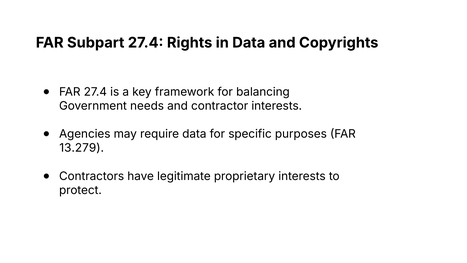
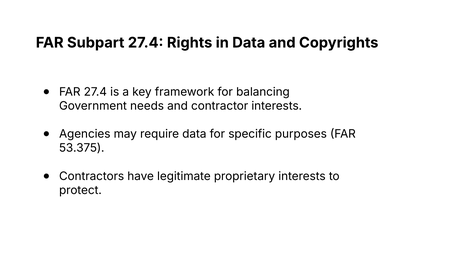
13.279: 13.279 -> 53.375
